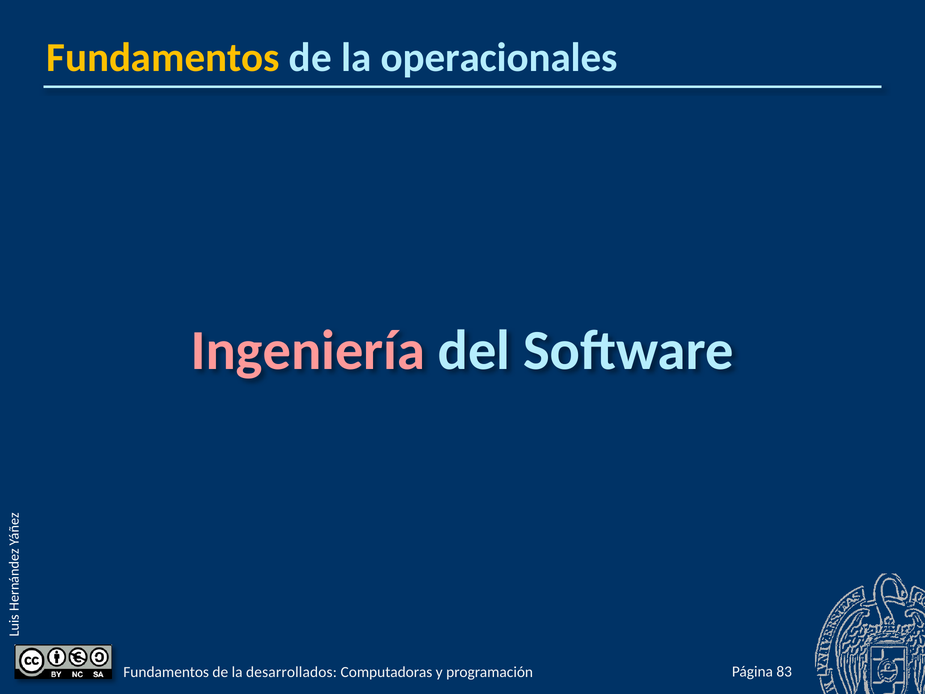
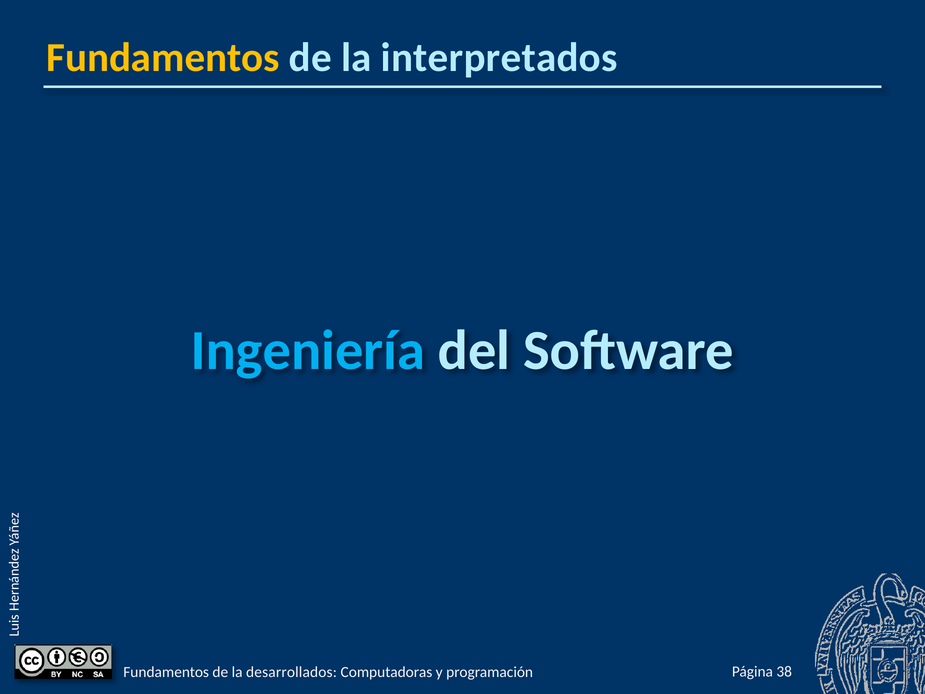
operacionales: operacionales -> interpretados
Ingeniería colour: pink -> light blue
83: 83 -> 38
